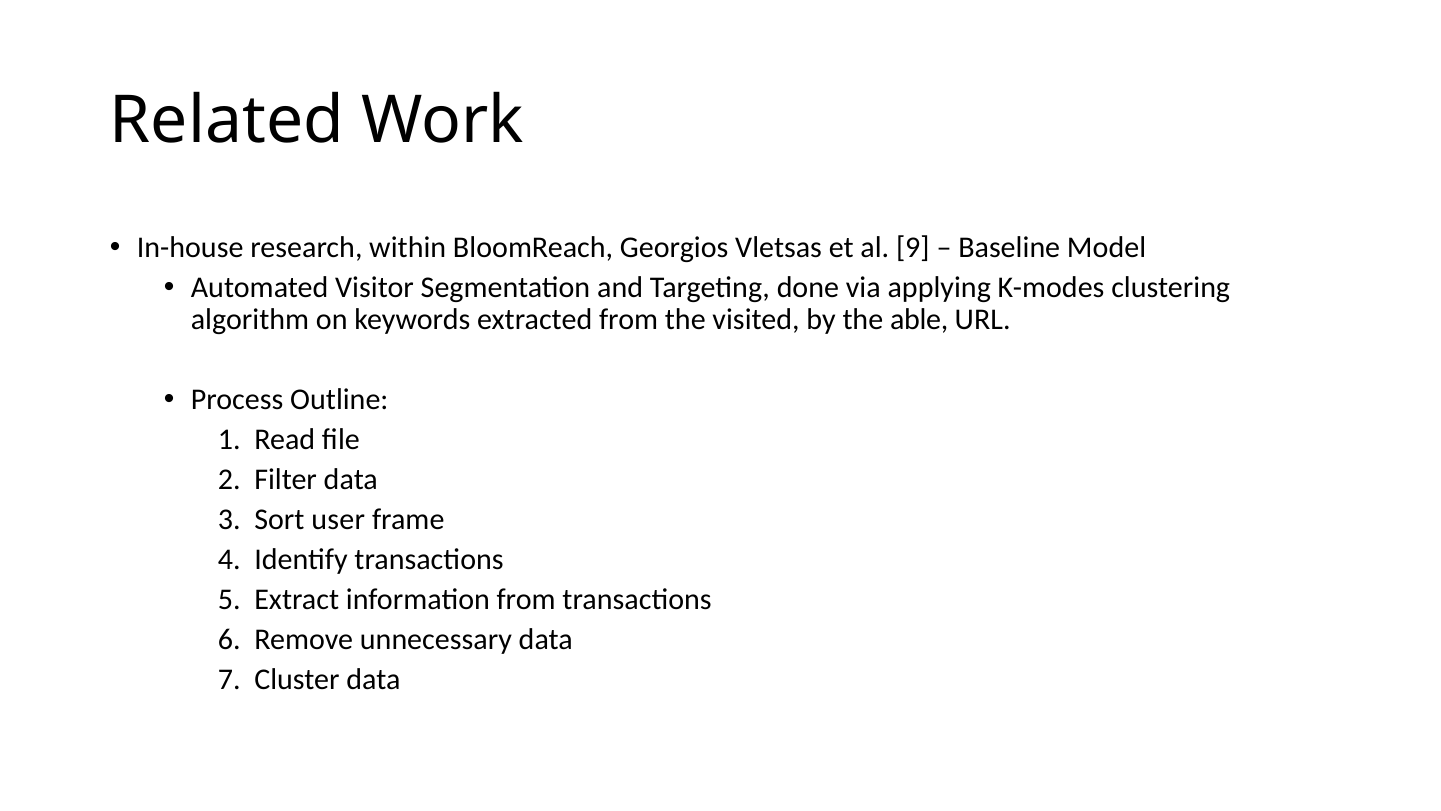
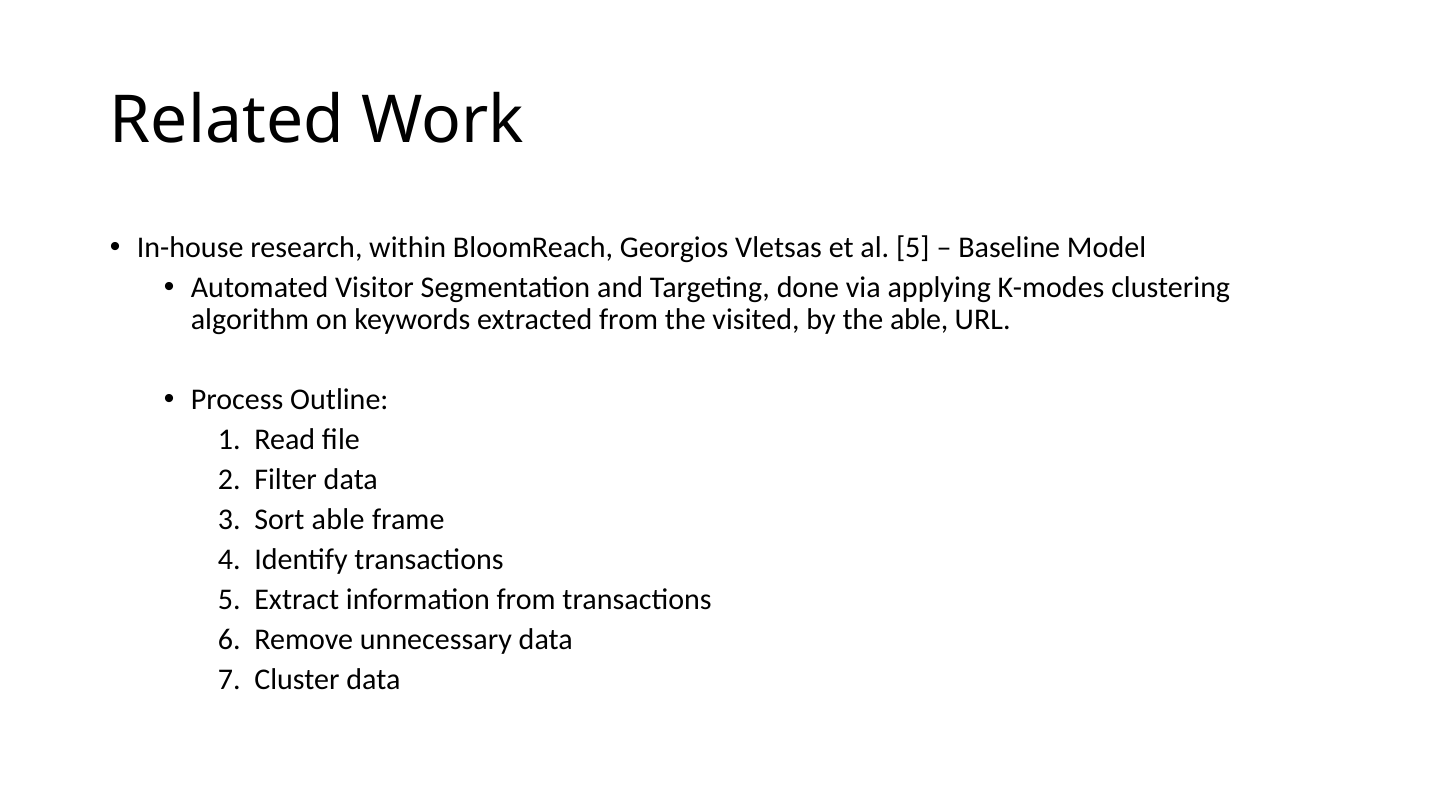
al 9: 9 -> 5
Sort user: user -> able
